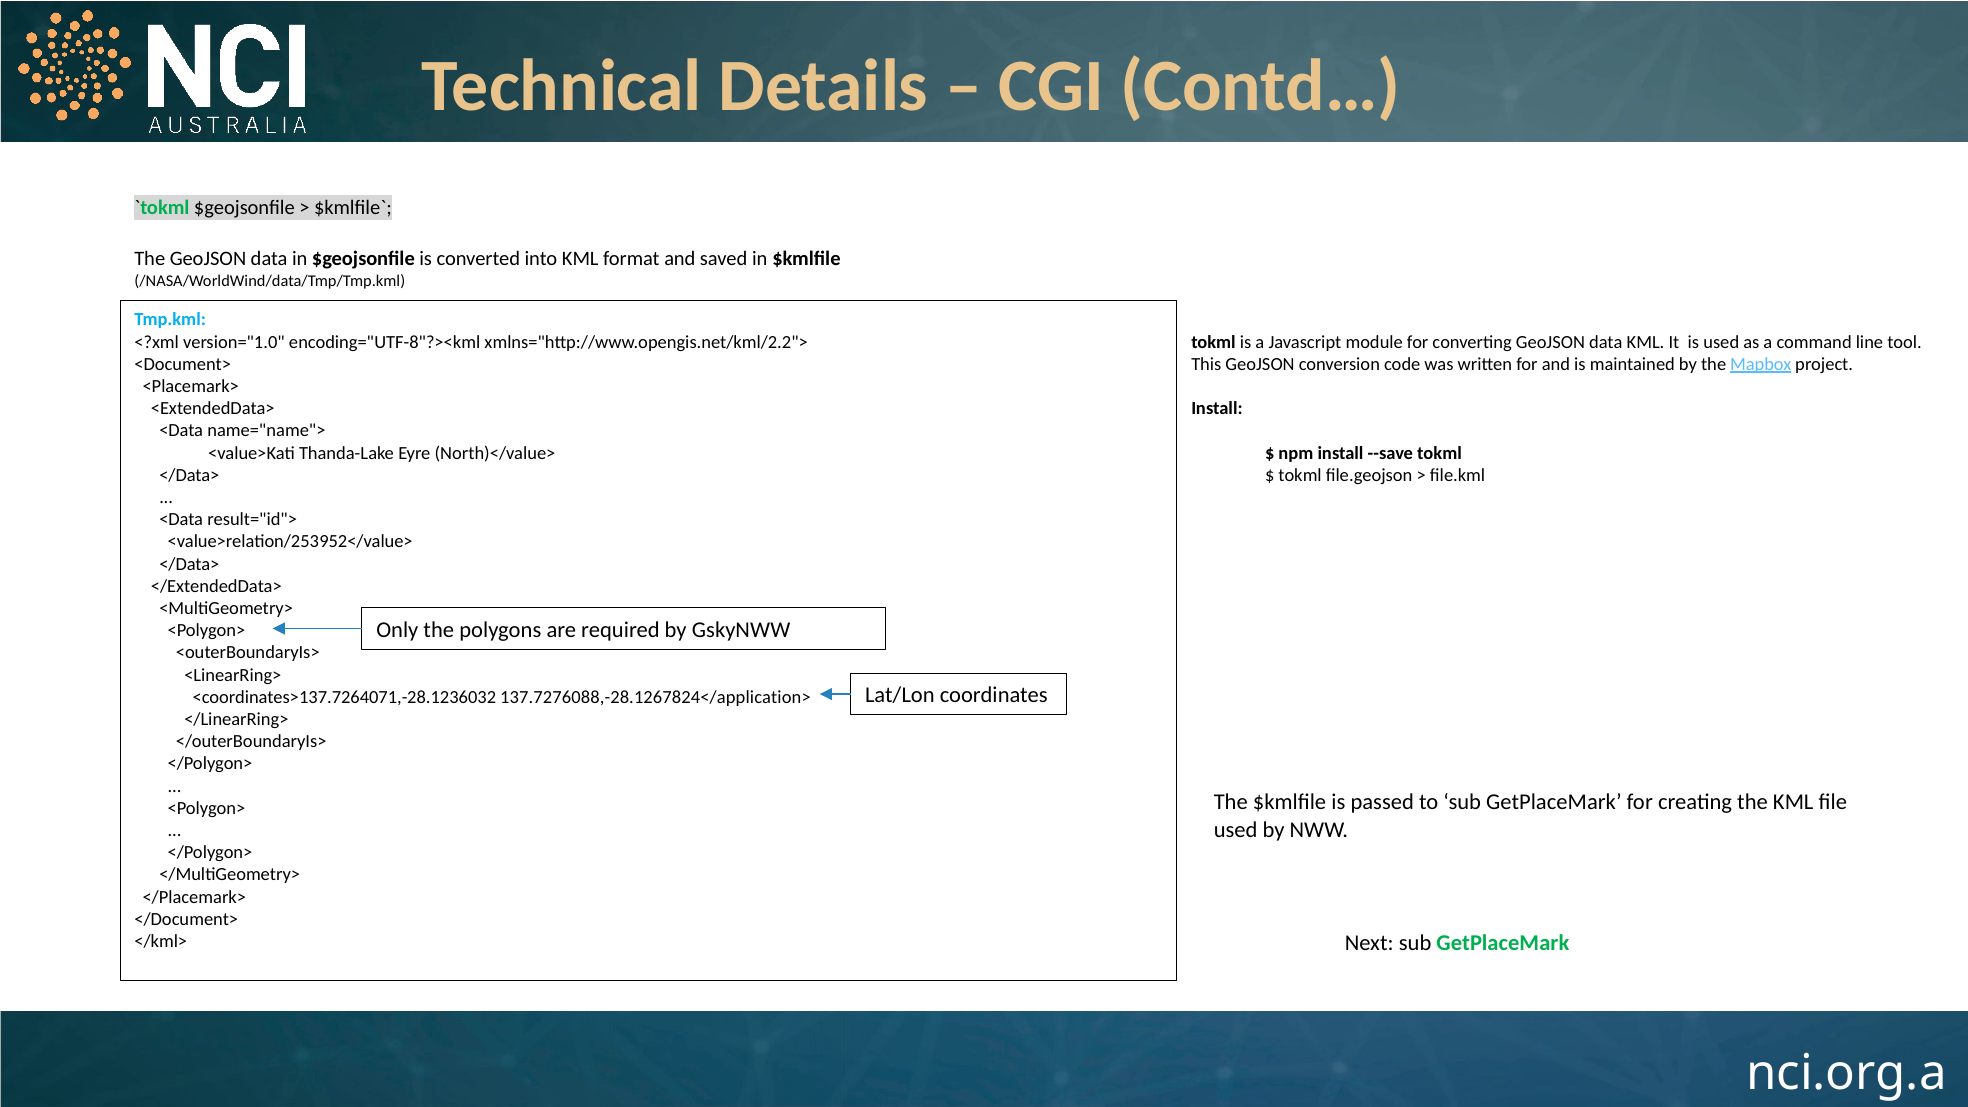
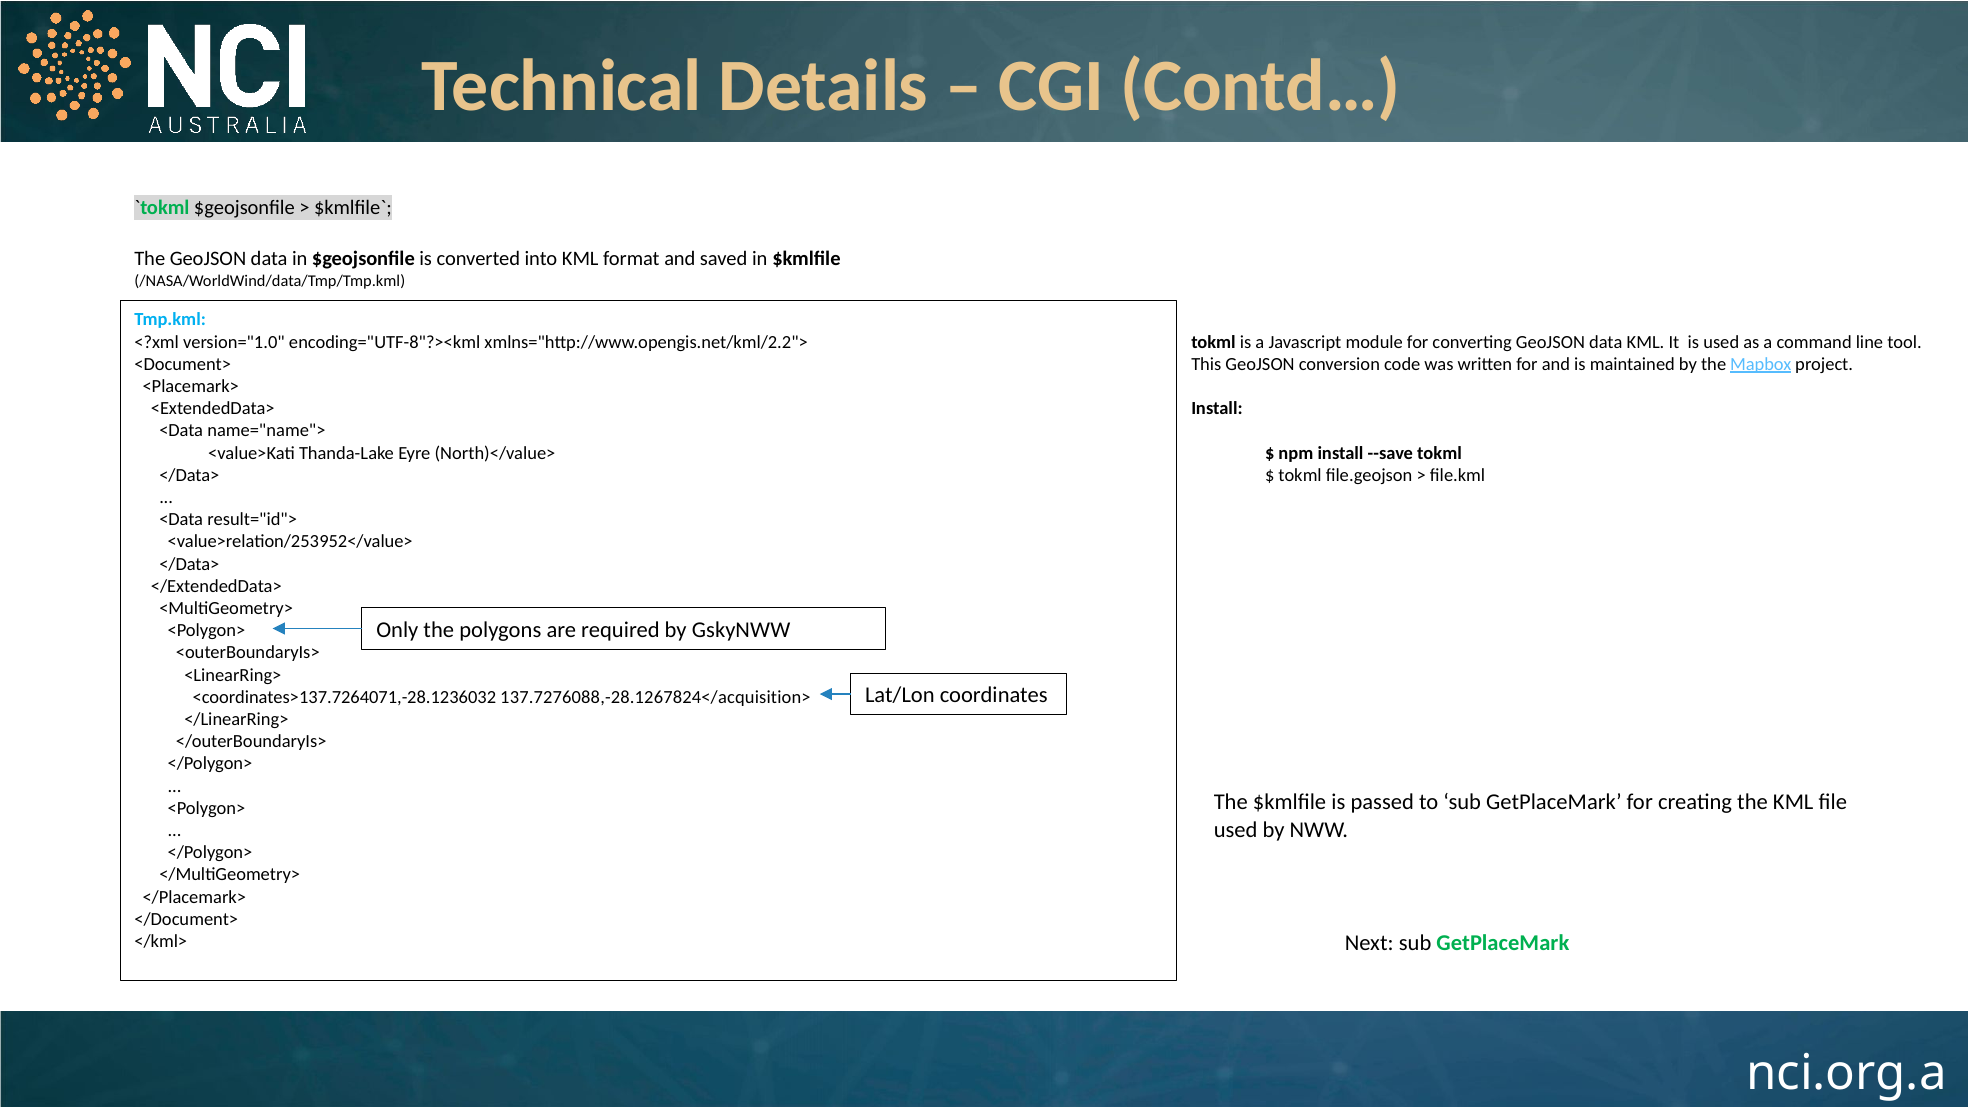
137.7276088,-28.1267824</application>: 137.7276088,-28.1267824</application> -> 137.7276088,-28.1267824</acquisition>
